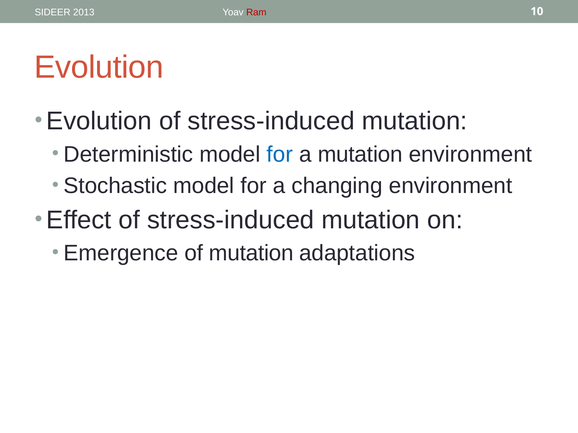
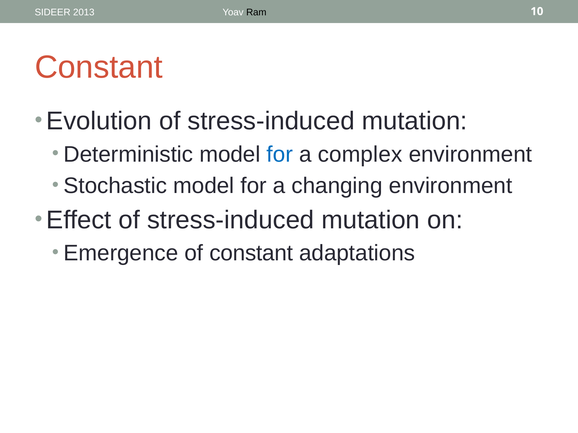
Ram colour: red -> black
Evolution at (99, 67): Evolution -> Constant
a mutation: mutation -> complex
of mutation: mutation -> constant
